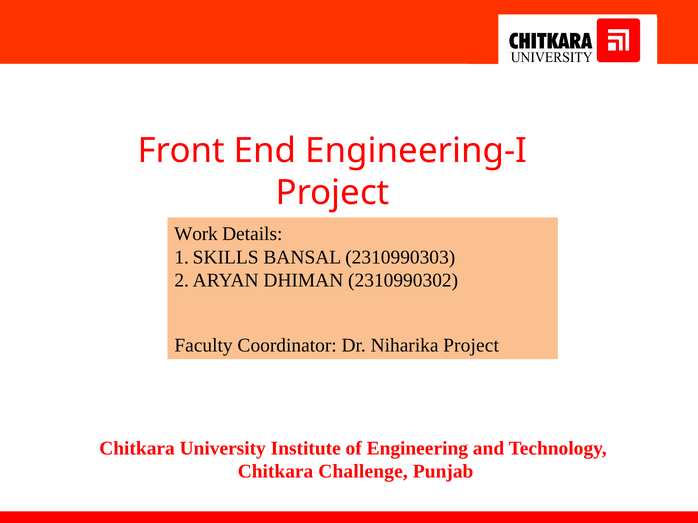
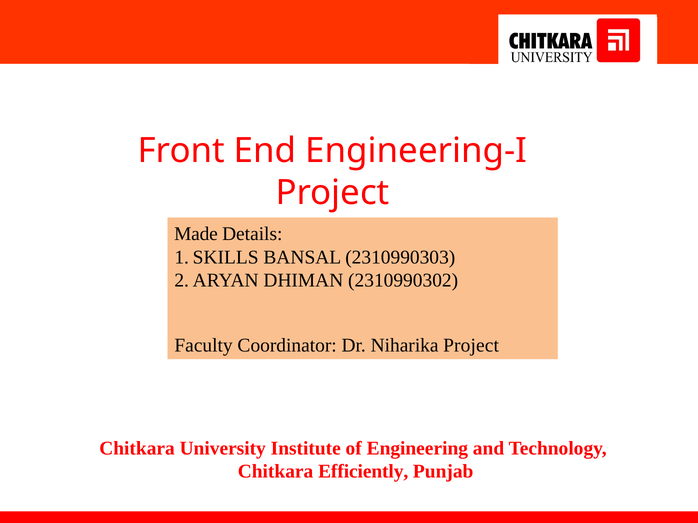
Work: Work -> Made
Challenge: Challenge -> Efficiently
